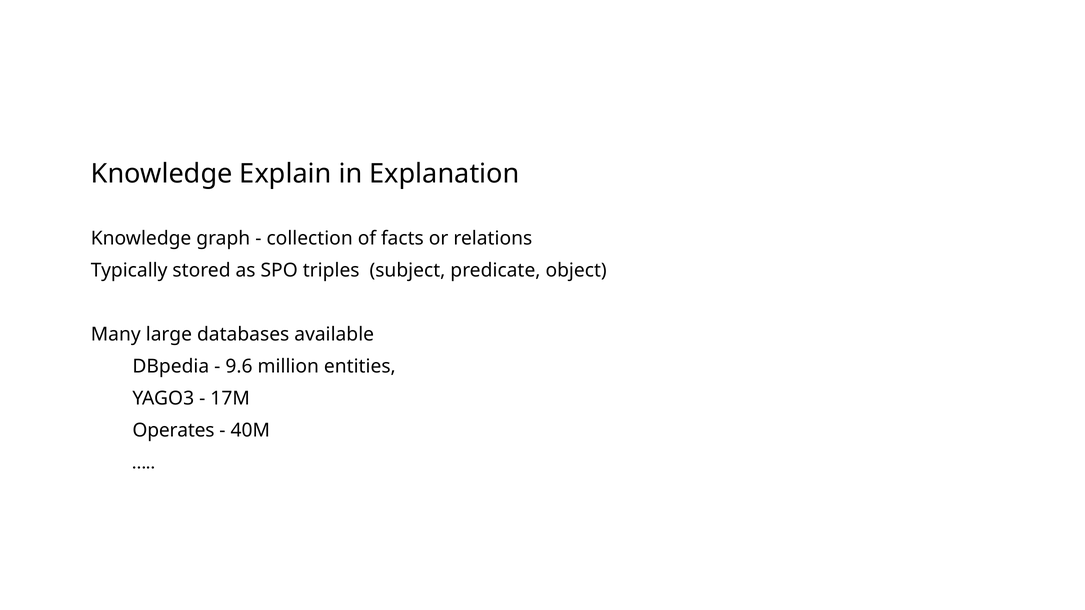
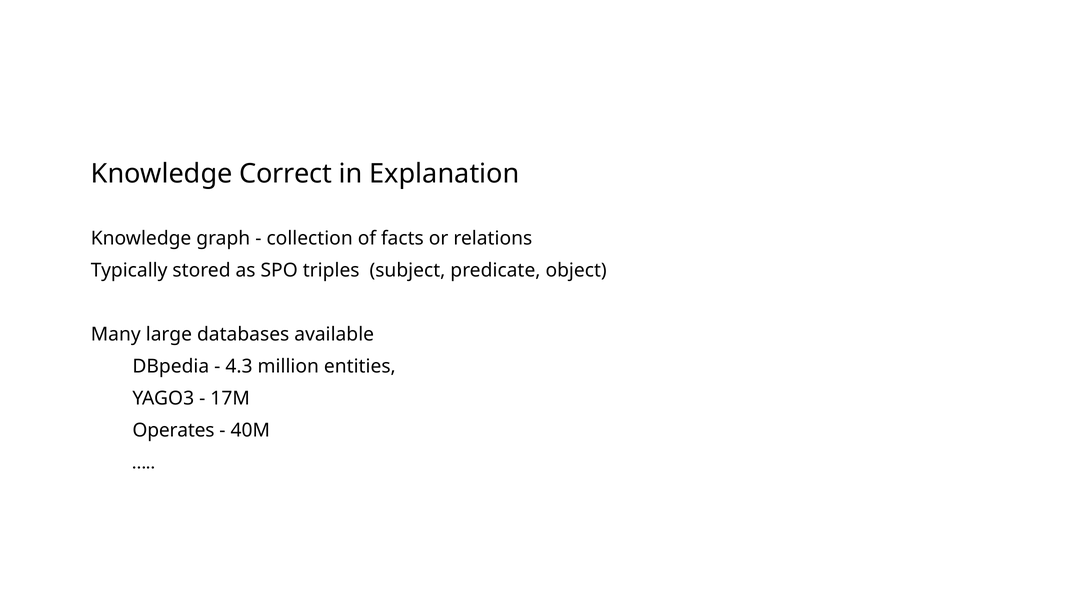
Explain: Explain -> Correct
9.6: 9.6 -> 4.3
